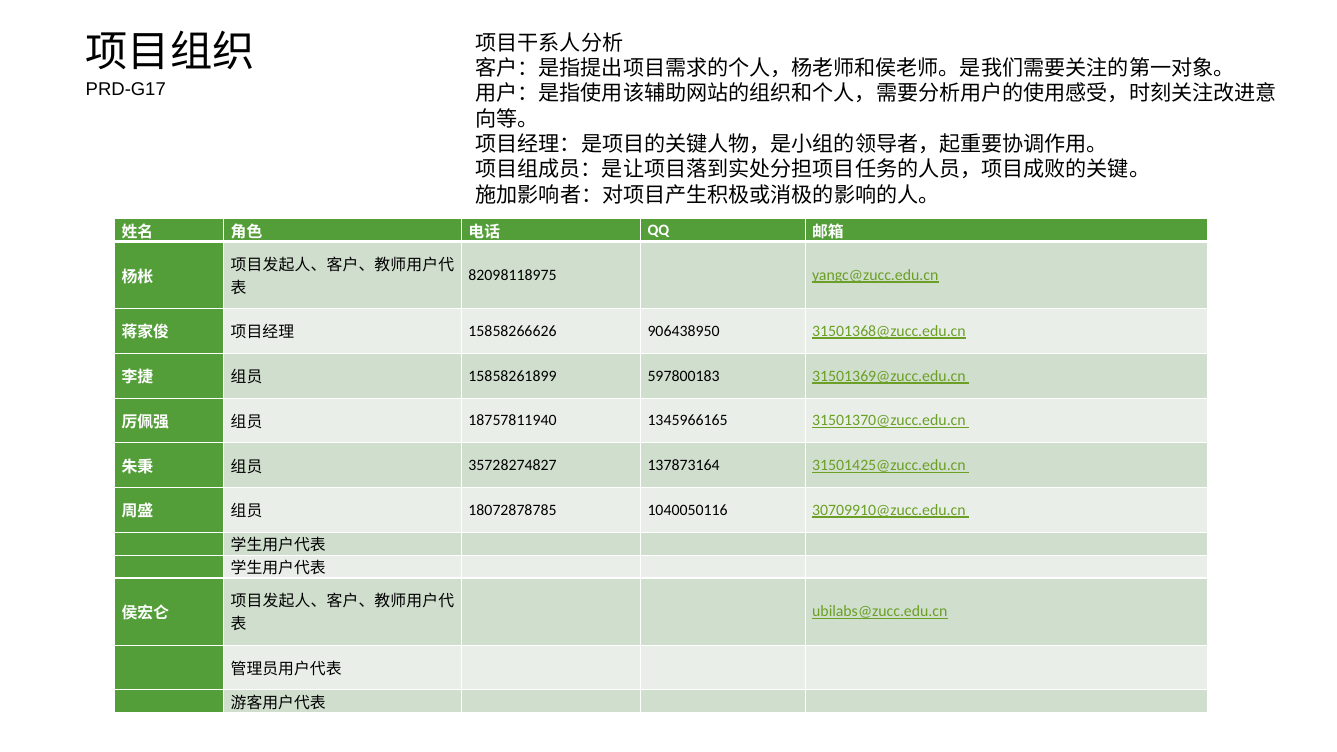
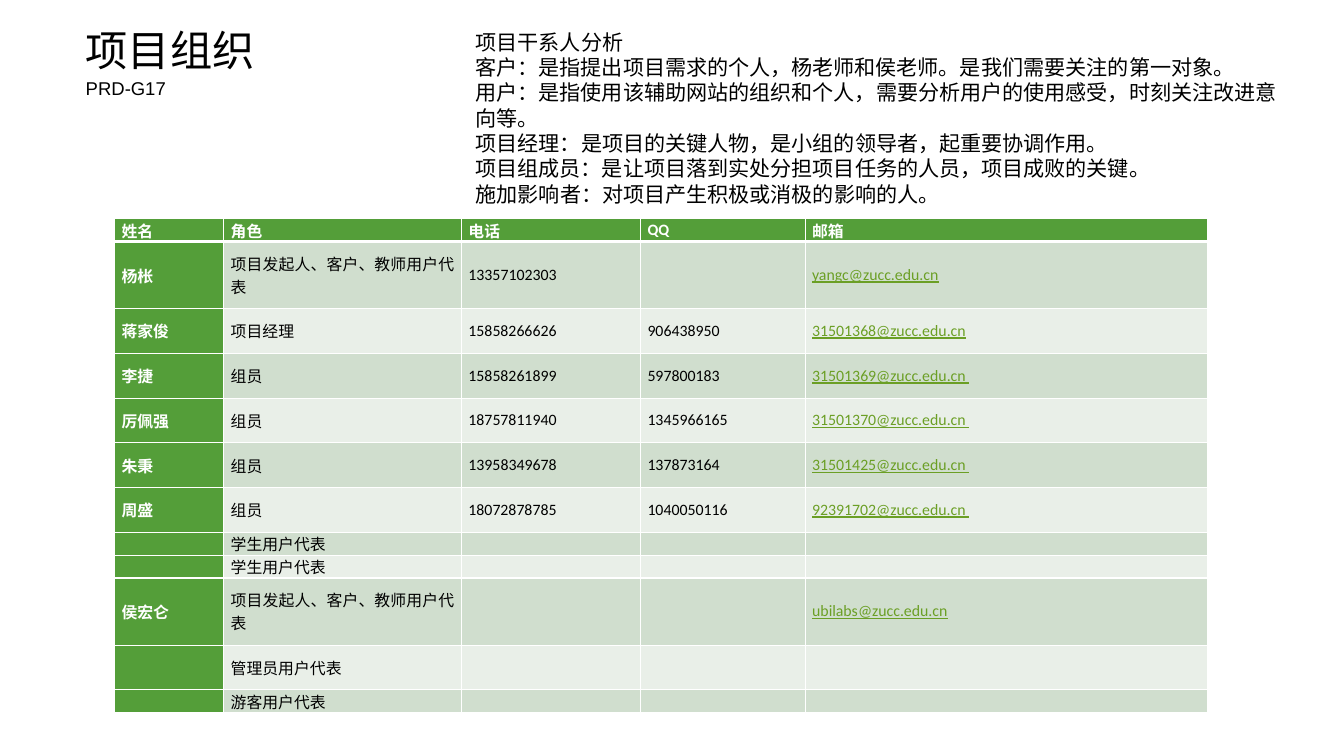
82098118975: 82098118975 -> 13357102303
35728274827: 35728274827 -> 13958349678
30709910@zucc.edu.cn: 30709910@zucc.edu.cn -> 92391702@zucc.edu.cn
